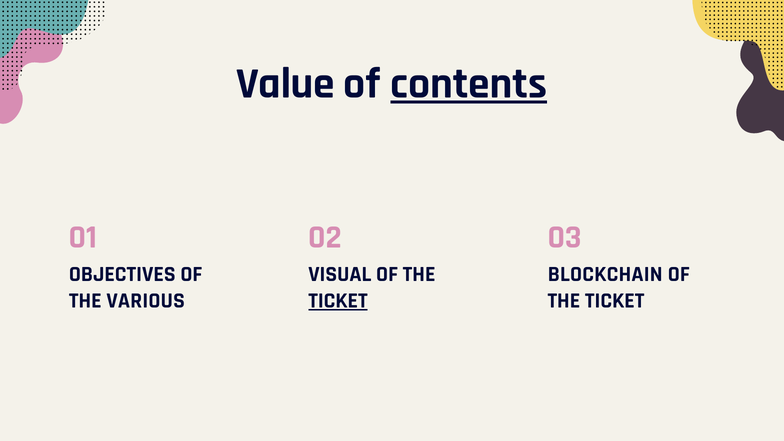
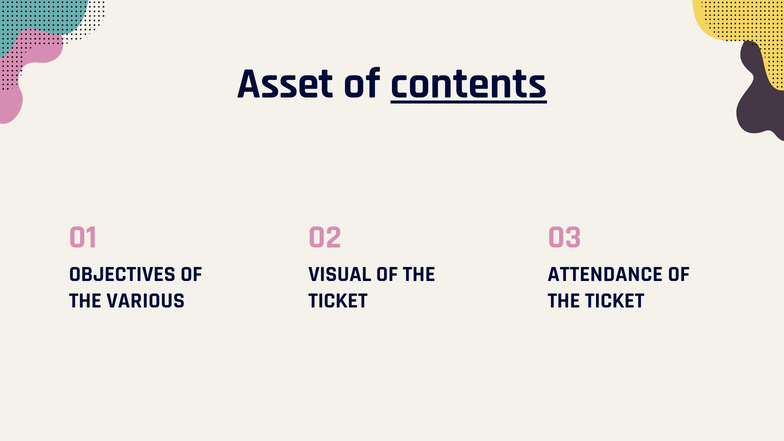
Value: Value -> Asset
BLOCKCHAIN: BLOCKCHAIN -> ATTENDANCE
TICKET at (338, 300) underline: present -> none
